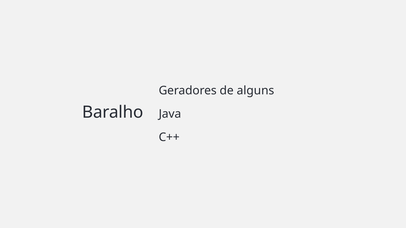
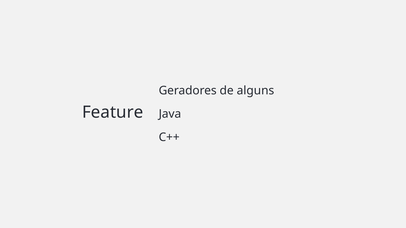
Baralho: Baralho -> Feature
